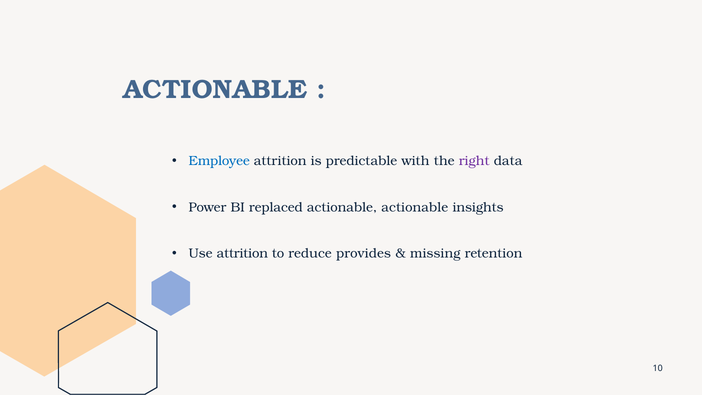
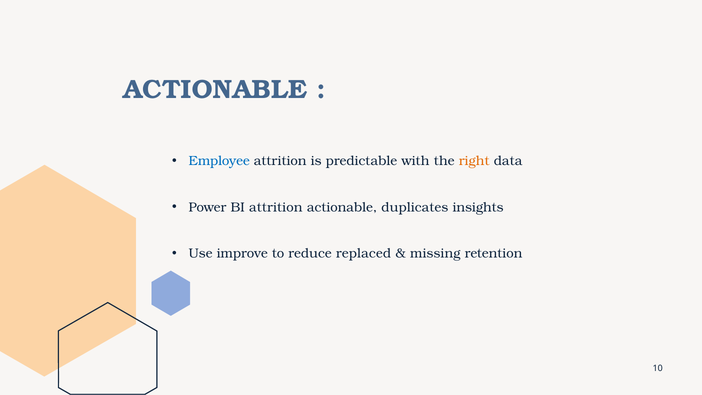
right colour: purple -> orange
BI replaced: replaced -> attrition
actionable actionable: actionable -> duplicates
Use attrition: attrition -> improve
provides: provides -> replaced
